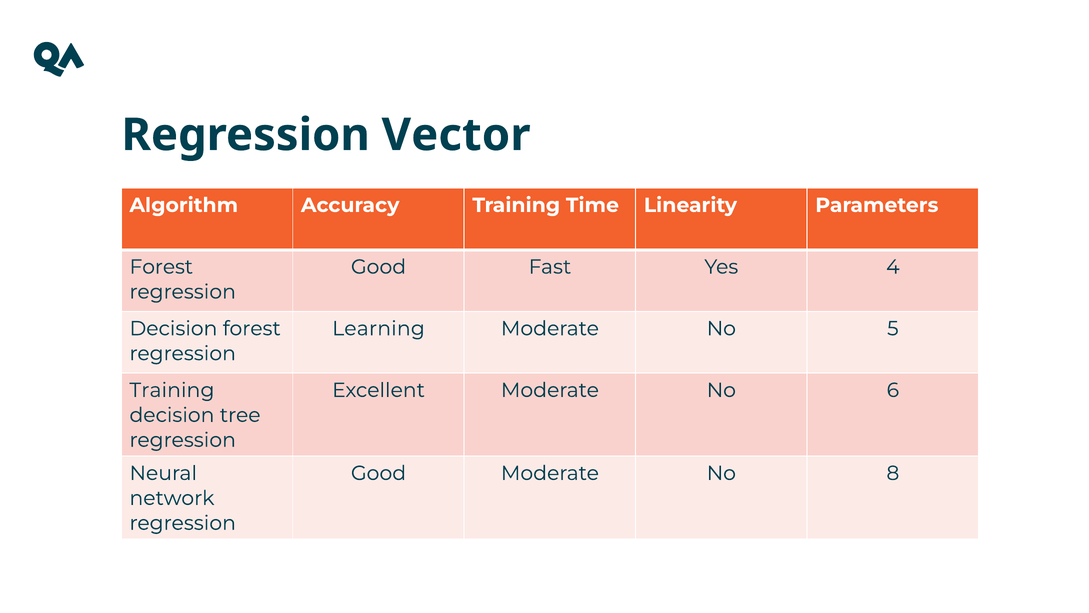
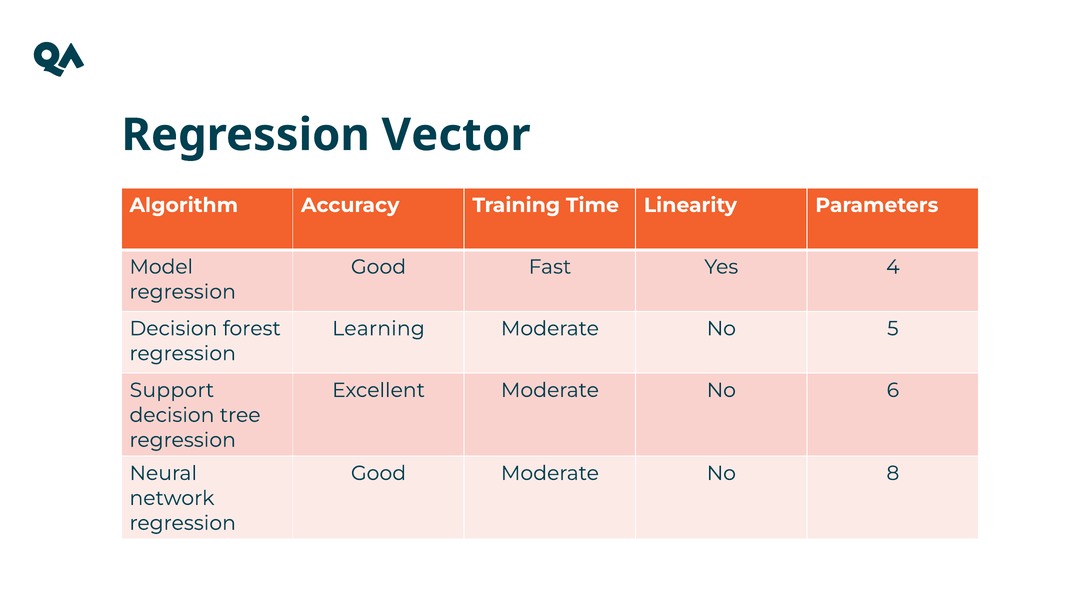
Forest at (161, 267): Forest -> Model
Training at (172, 390): Training -> Support
